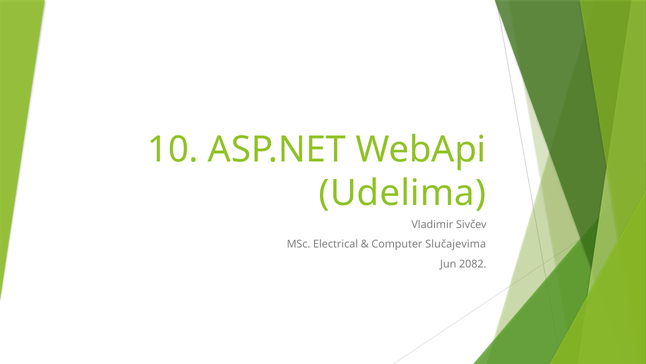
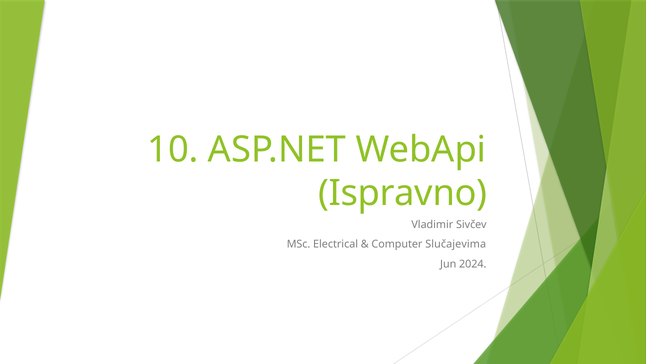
Udelima: Udelima -> Ispravno
2082: 2082 -> 2024
